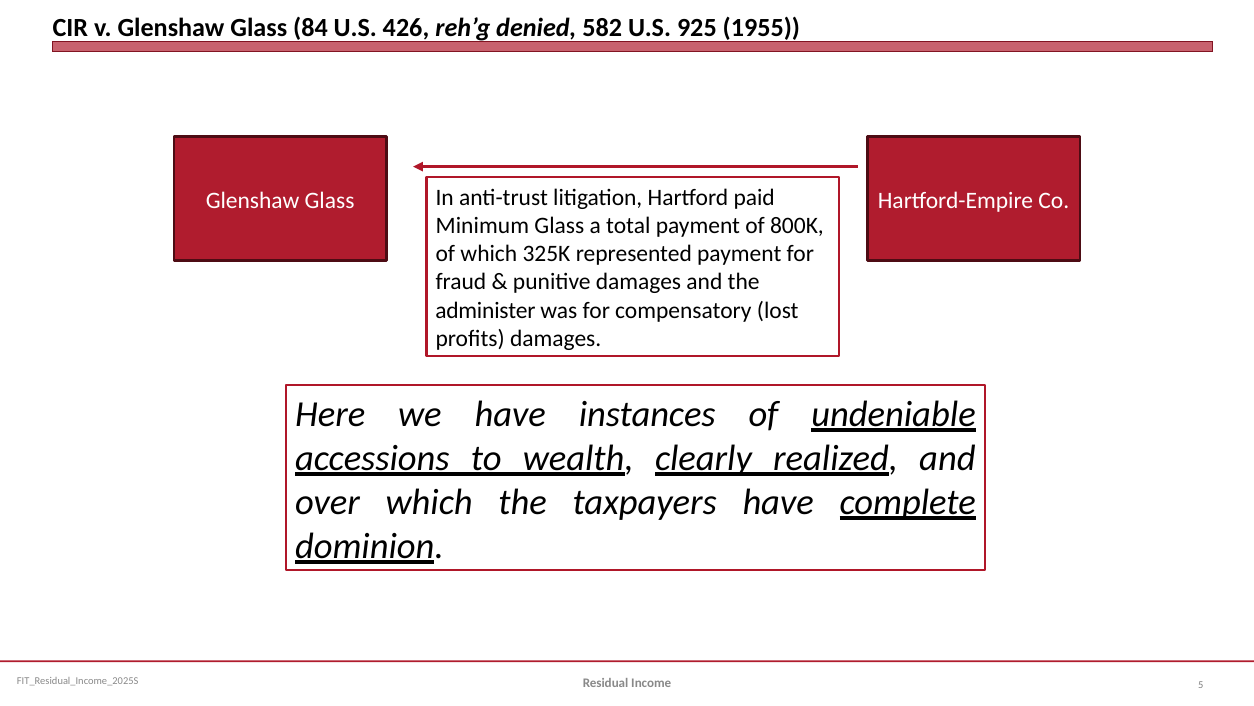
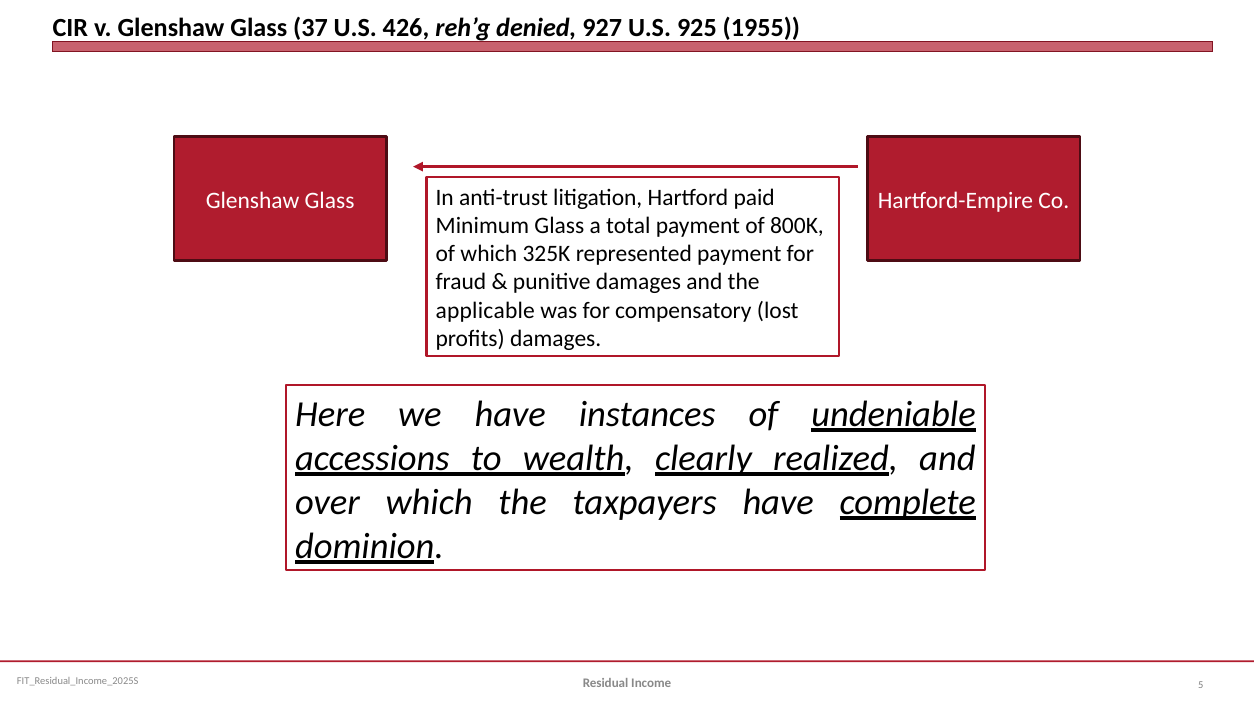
84: 84 -> 37
582: 582 -> 927
administer: administer -> applicable
